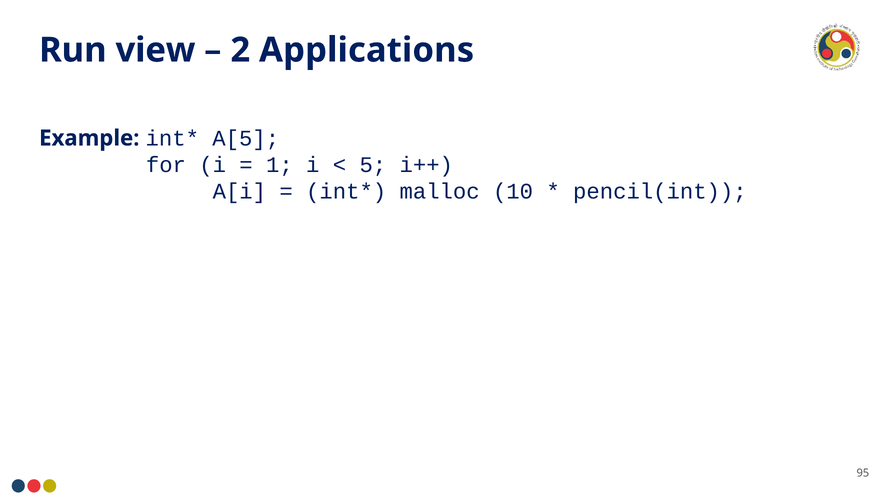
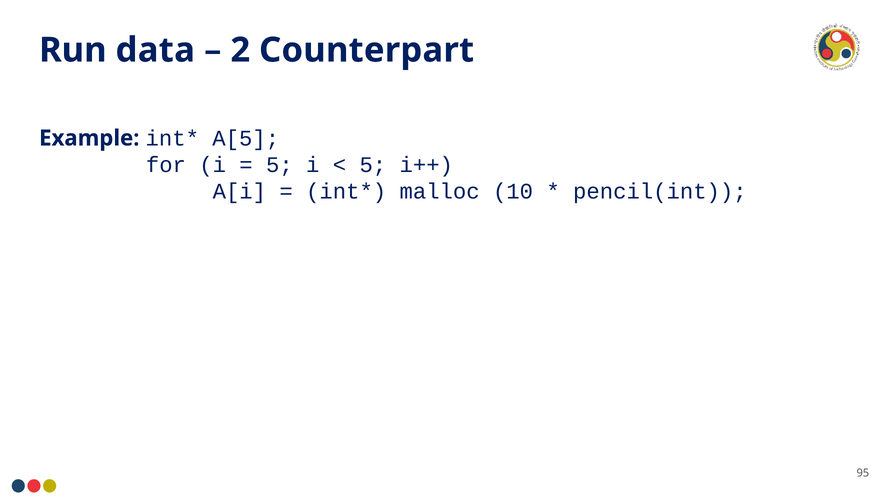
view: view -> data
Applications: Applications -> Counterpart
1 at (279, 165): 1 -> 5
